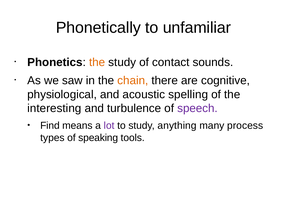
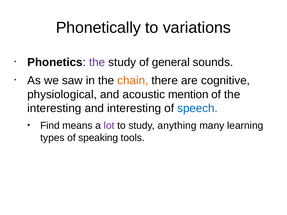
unfamiliar: unfamiliar -> variations
the at (97, 62) colour: orange -> purple
contact: contact -> general
spelling: spelling -> mention
and turbulence: turbulence -> interesting
speech colour: purple -> blue
process: process -> learning
